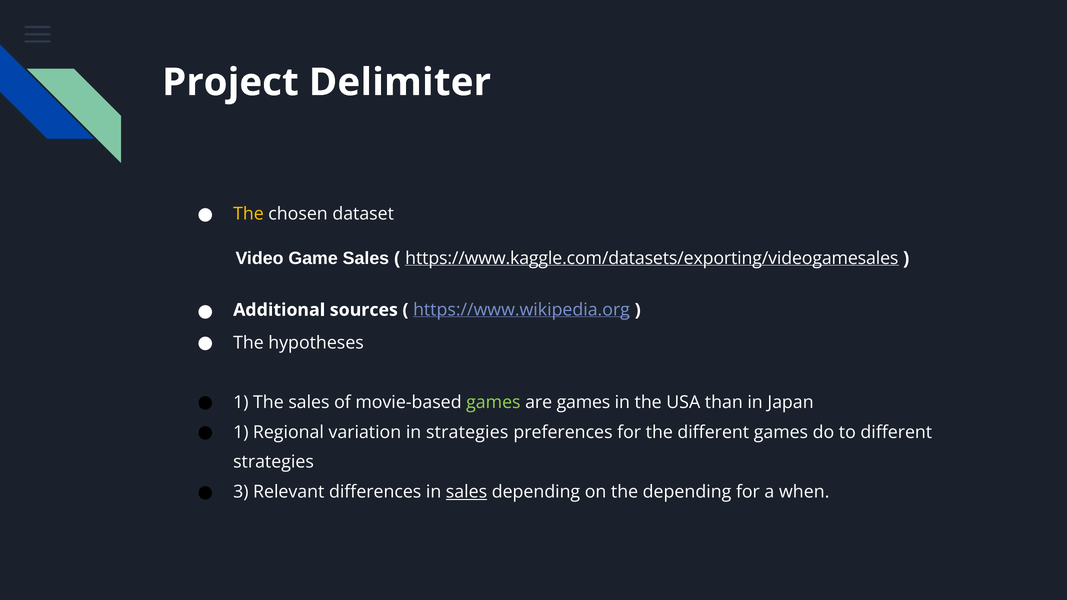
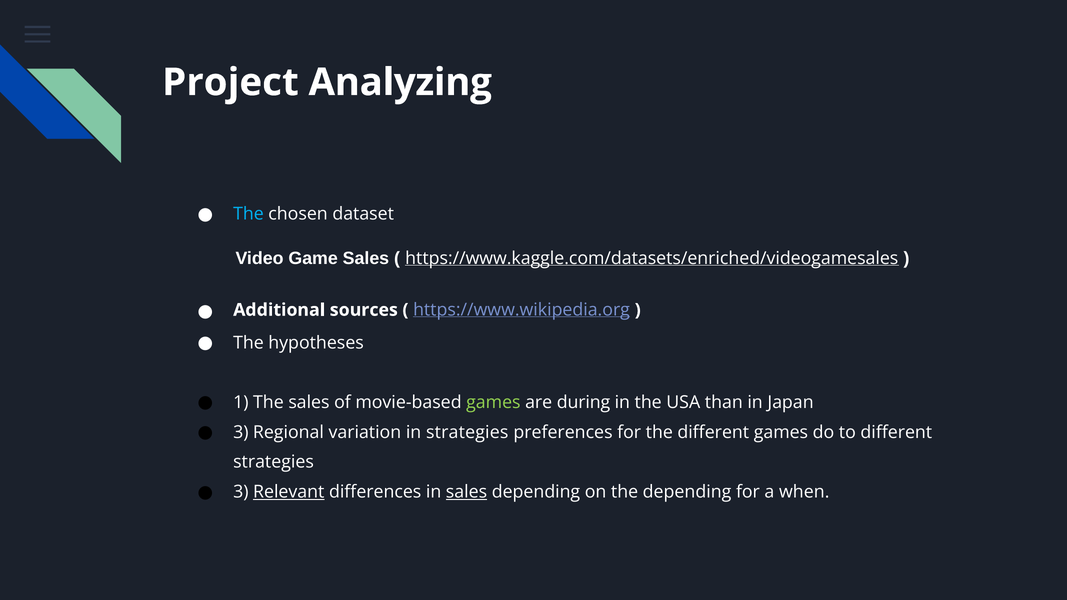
Delimiter: Delimiter -> Analyzing
The at (248, 214) colour: yellow -> light blue
https://www.kaggle.com/datasets/exporting/videogamesales: https://www.kaggle.com/datasets/exporting/videogamesales -> https://www.kaggle.com/datasets/enriched/videogamesales
are games: games -> during
1 at (241, 432): 1 -> 3
Relevant underline: none -> present
